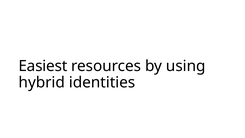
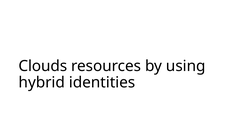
Easiest: Easiest -> Clouds
